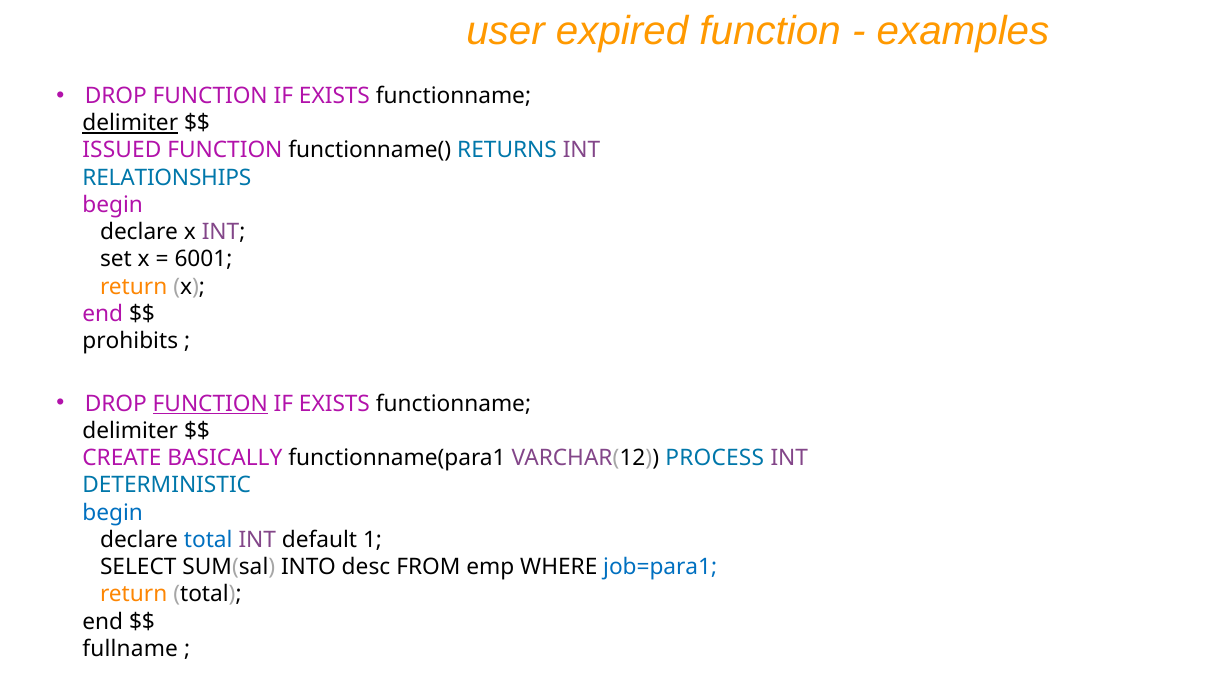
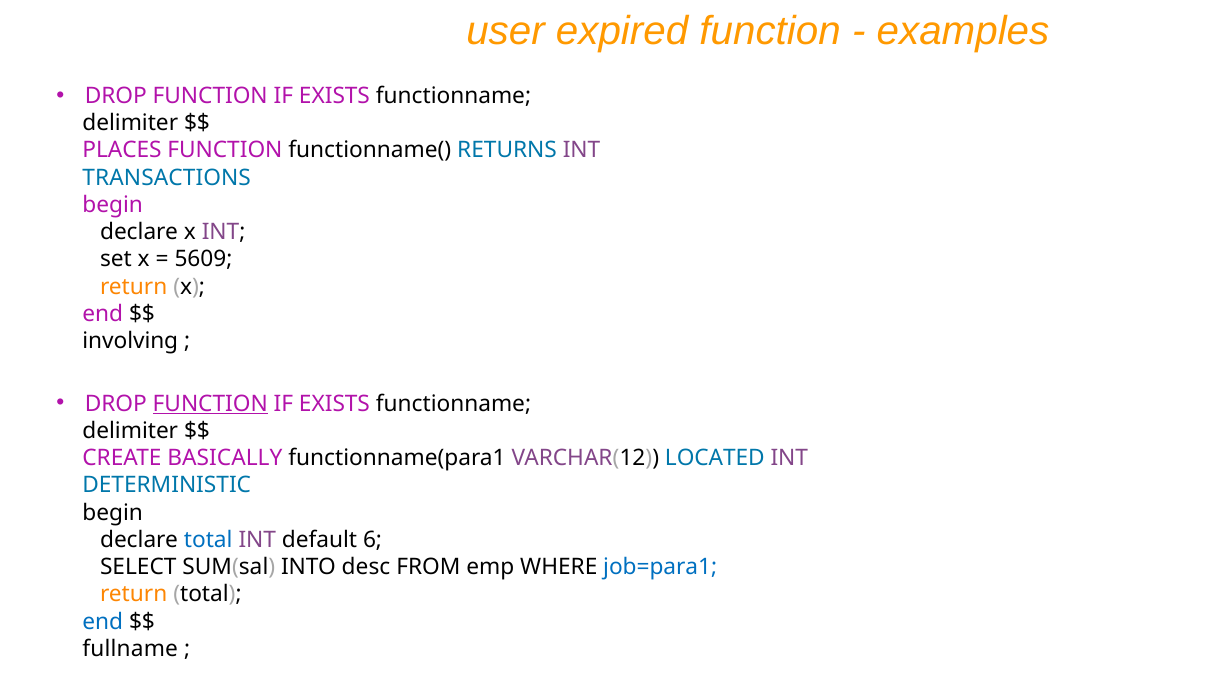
delimiter at (130, 123) underline: present -> none
ISSUED: ISSUED -> PLACES
RELATIONSHIPS: RELATIONSHIPS -> TRANSACTIONS
6001: 6001 -> 5609
prohibits: prohibits -> involving
PROCESS: PROCESS -> LOCATED
begin at (113, 512) colour: blue -> black
1: 1 -> 6
end at (103, 621) colour: black -> blue
